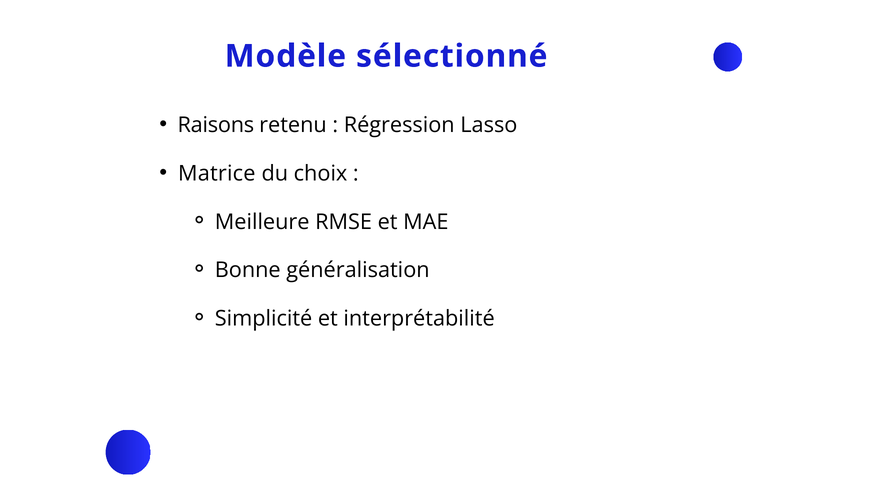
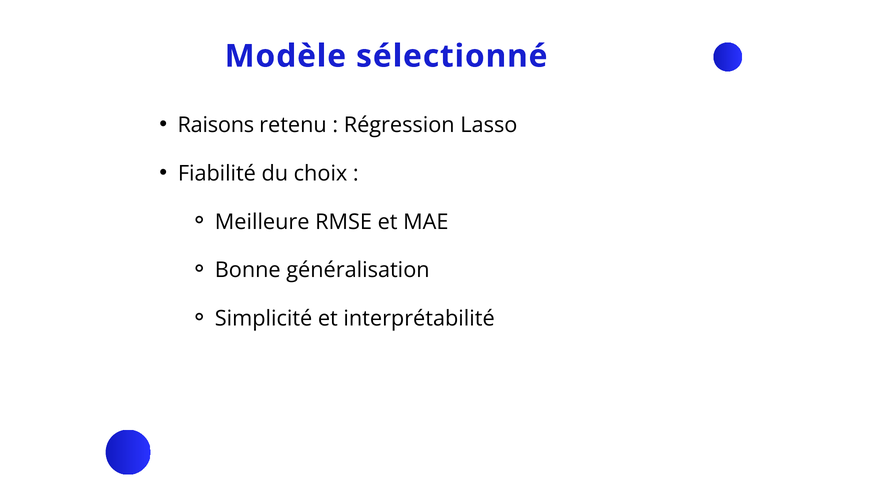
Matrice: Matrice -> Fiabilité
